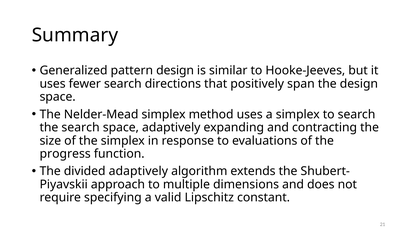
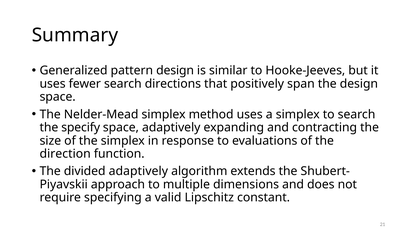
the search: search -> specify
progress: progress -> direction
